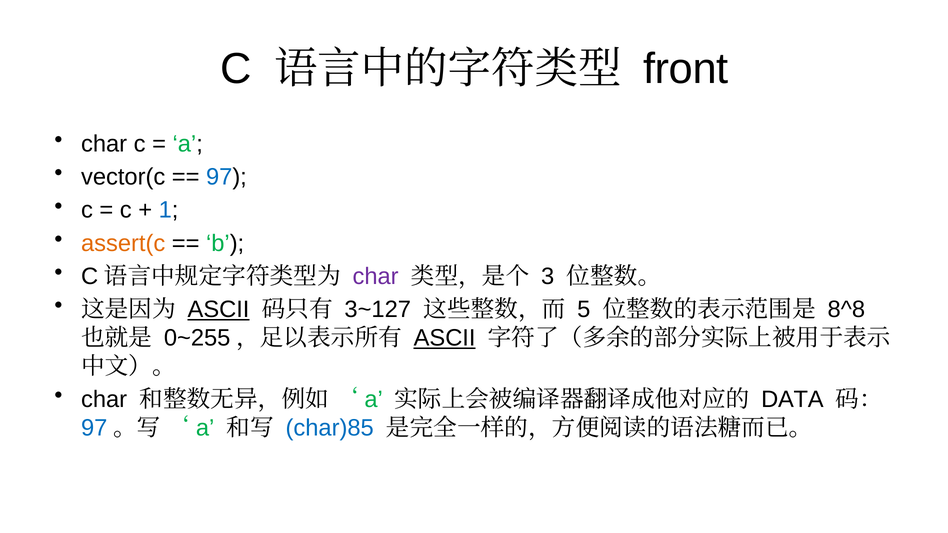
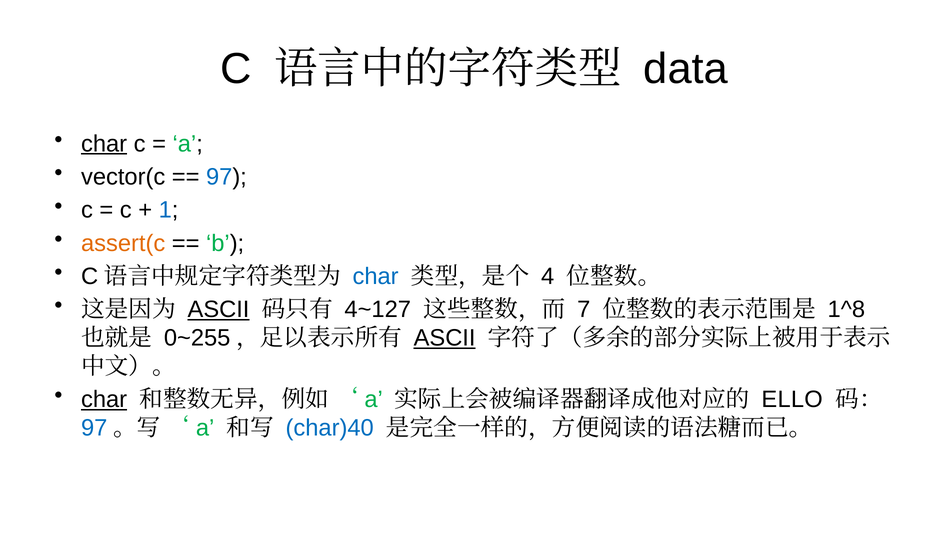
front: front -> data
char at (104, 144) underline: none -> present
char at (376, 276) colour: purple -> blue
3: 3 -> 4
3~127: 3~127 -> 4~127
5: 5 -> 7
8^8: 8^8 -> 1^8
char at (104, 400) underline: none -> present
DATA: DATA -> ELLO
char)85: char)85 -> char)40
